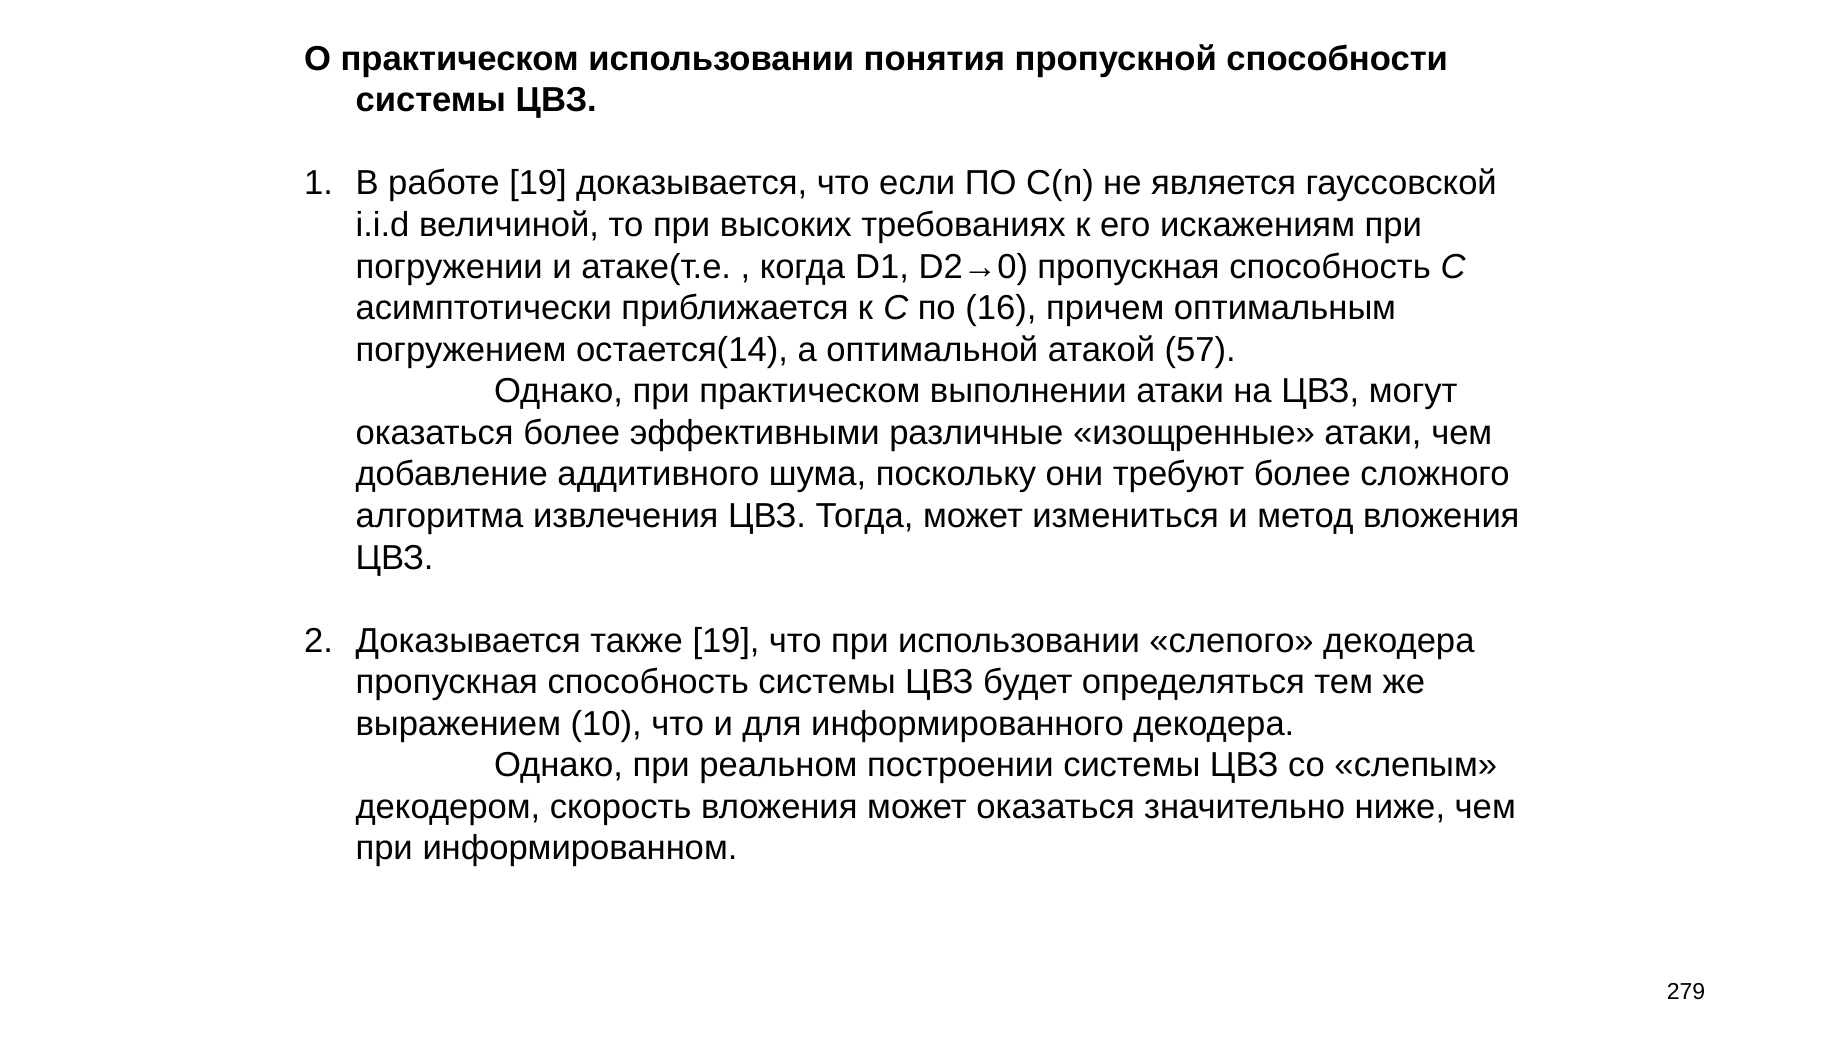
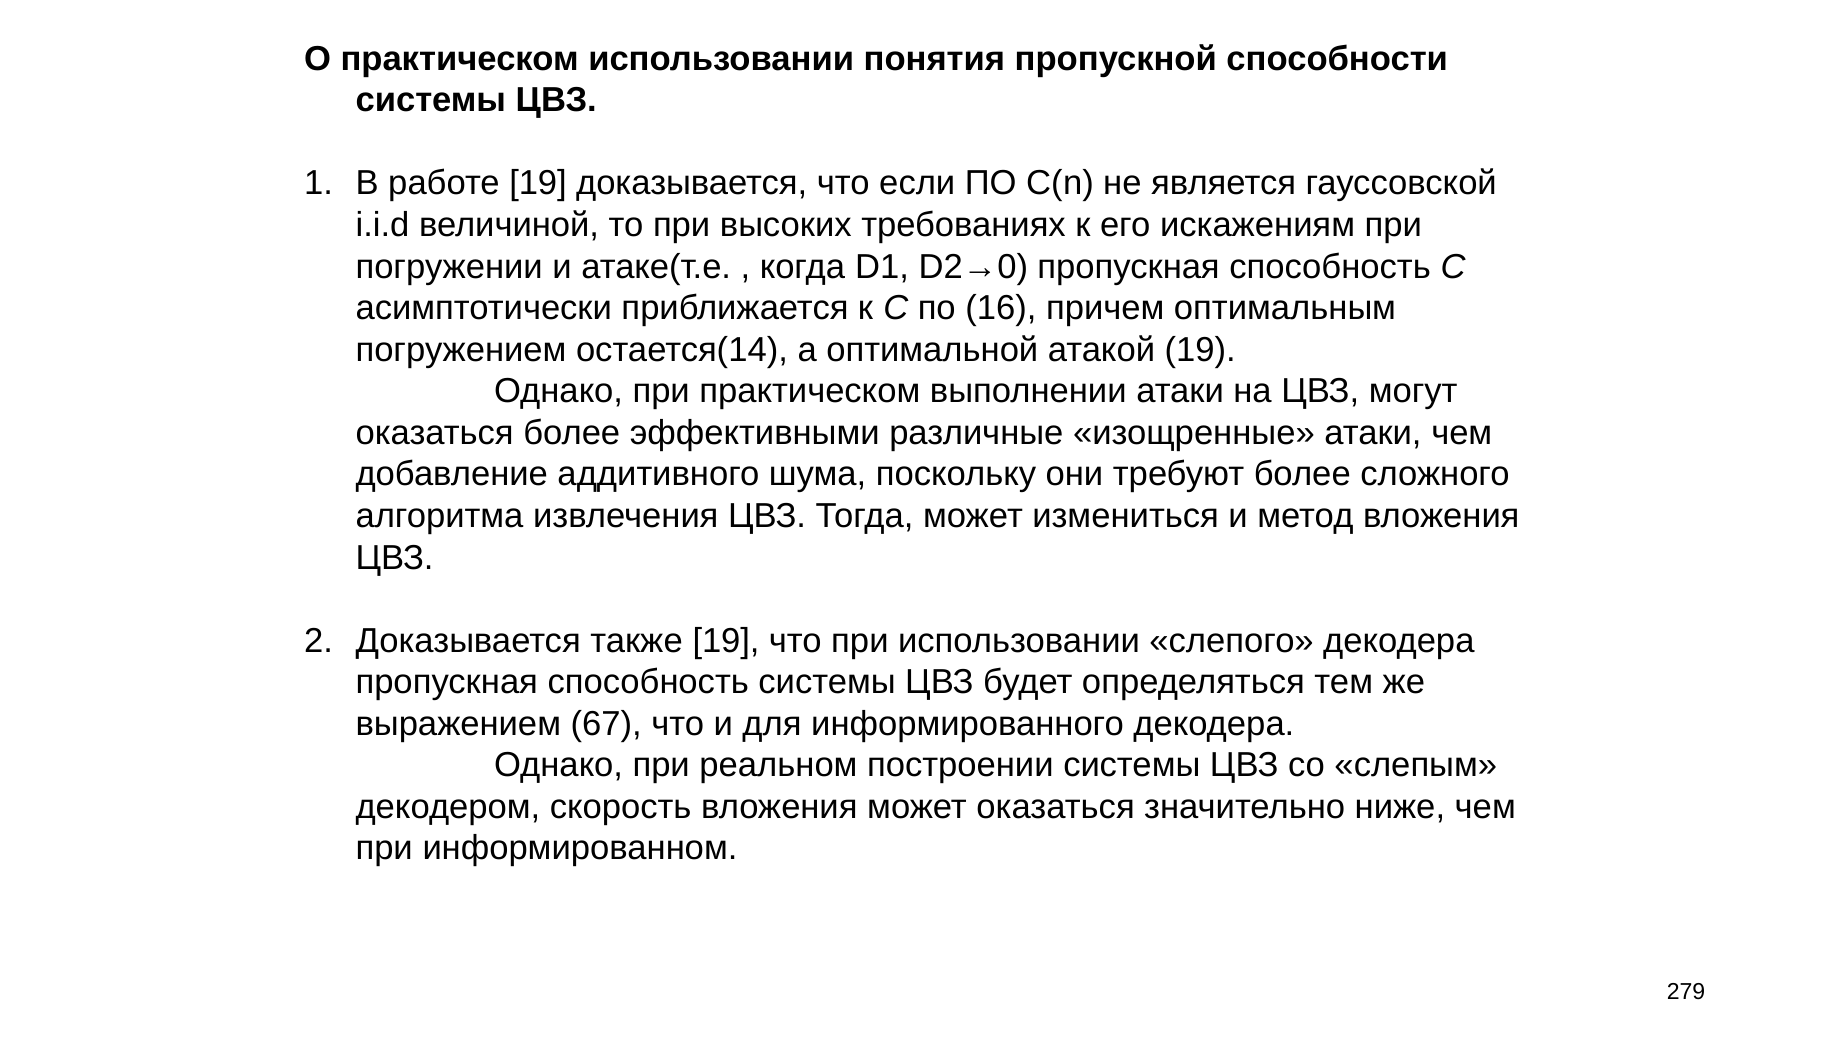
атакой 57: 57 -> 19
10: 10 -> 67
